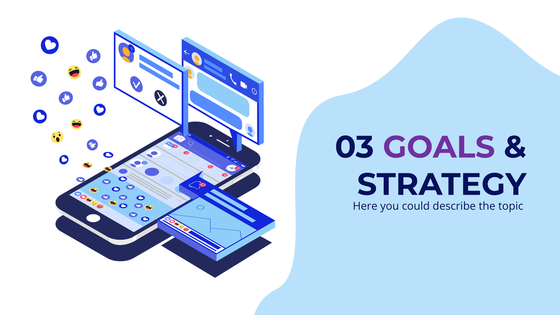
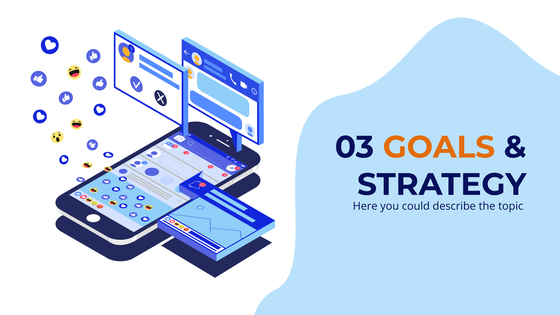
GOALS colour: purple -> orange
